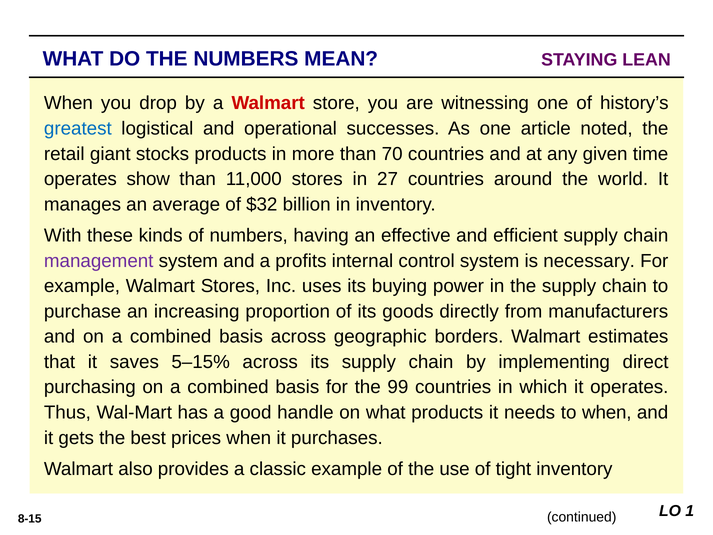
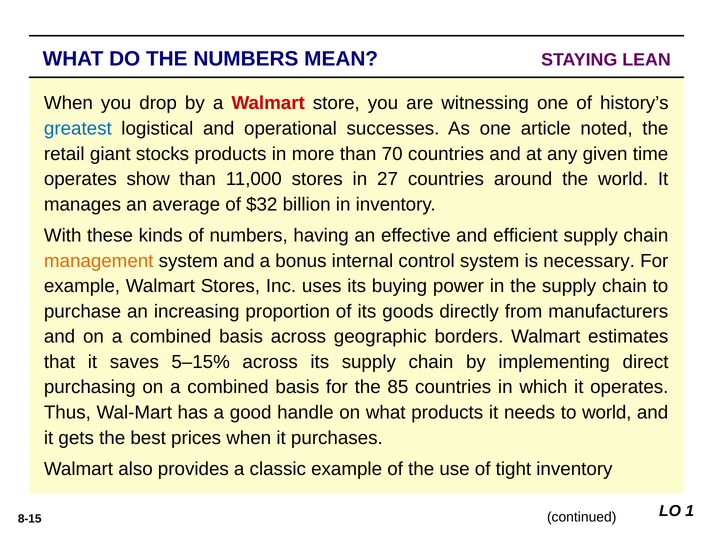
management colour: purple -> orange
proﬁts: proﬁts -> bonus
99: 99 -> 85
to when: when -> world
